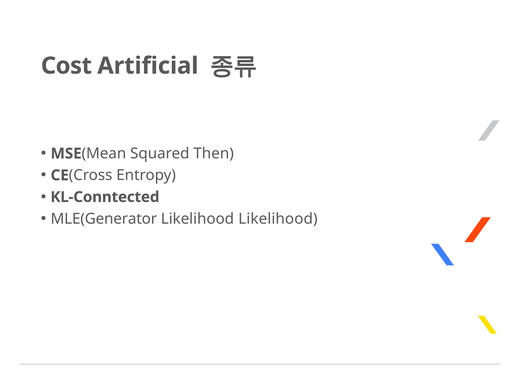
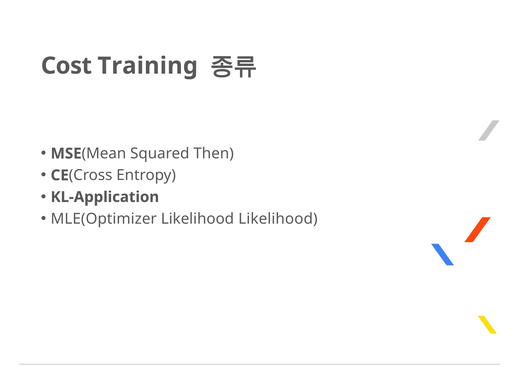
Artificial: Artificial -> Training
KL-Conntected: KL-Conntected -> KL-Application
MLE(Generator: MLE(Generator -> MLE(Optimizer
